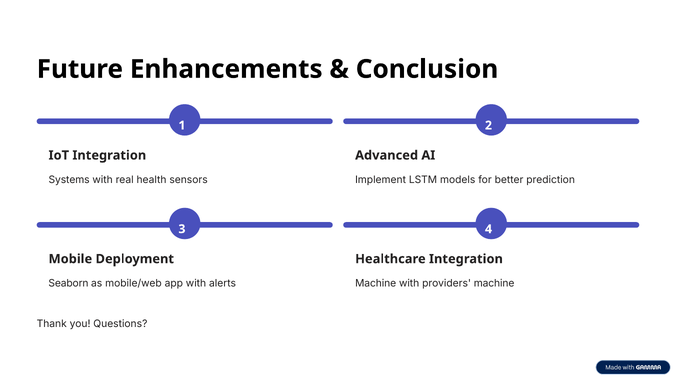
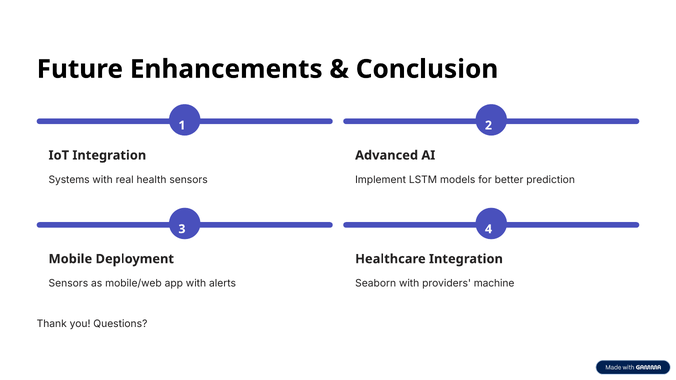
Seaborn at (68, 284): Seaborn -> Sensors
Machine at (376, 284): Machine -> Seaborn
